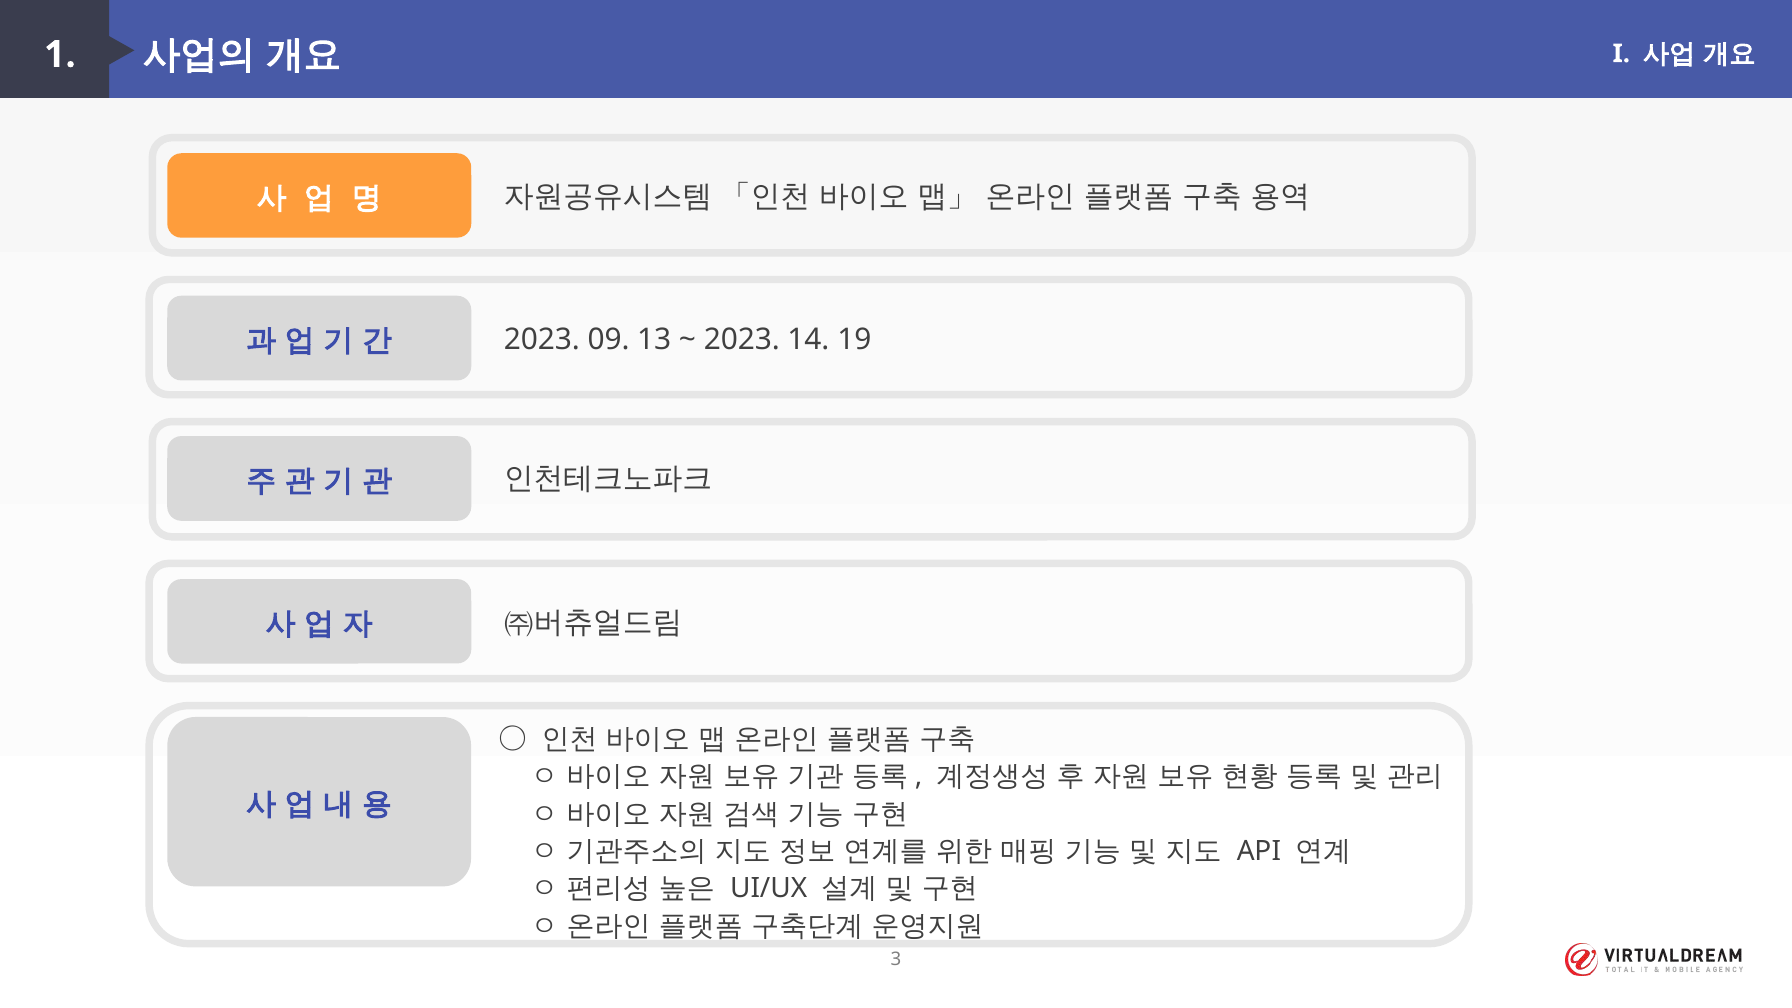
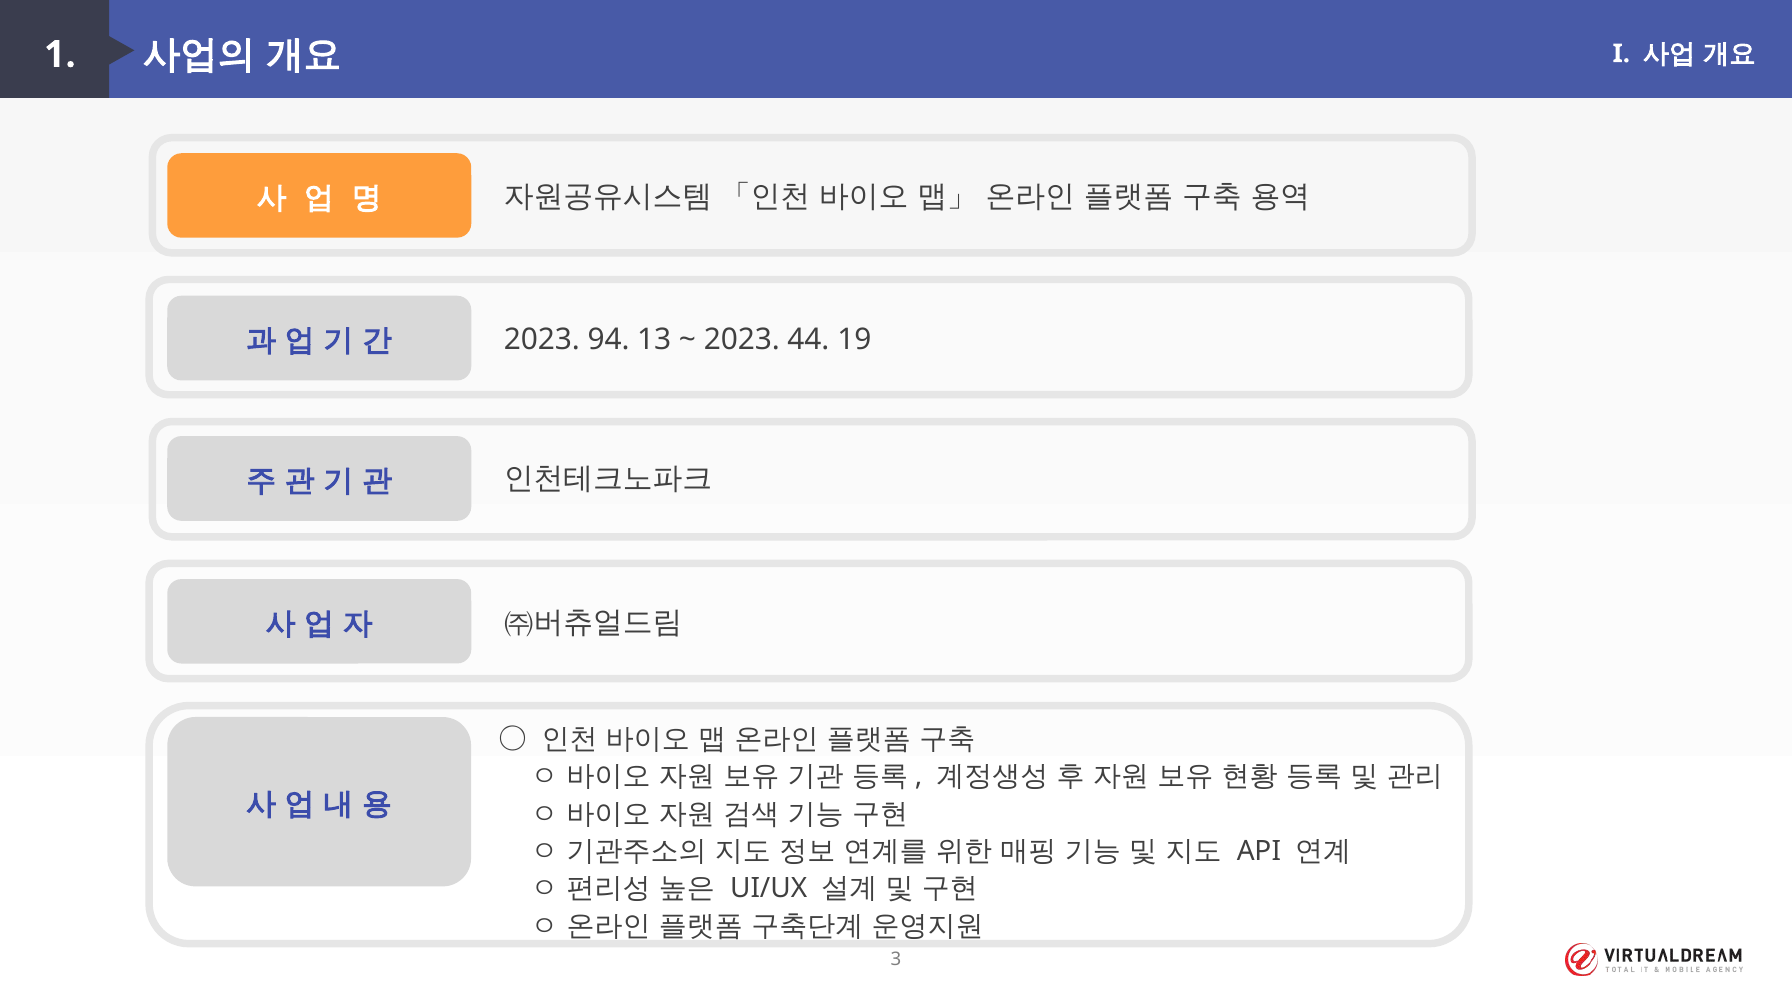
09: 09 -> 94
14: 14 -> 44
